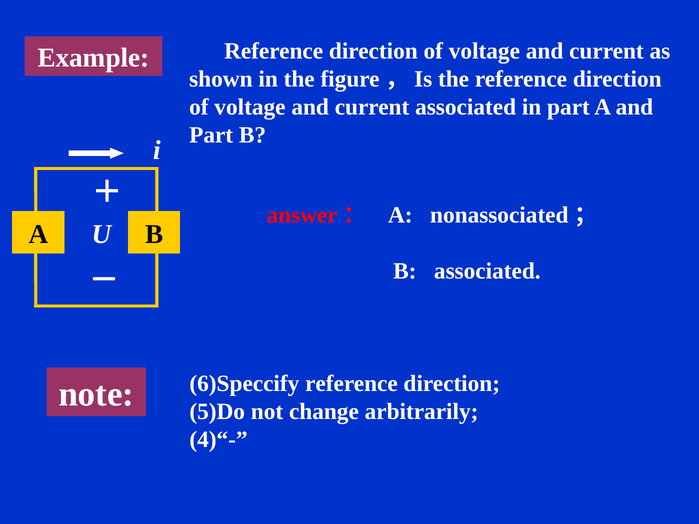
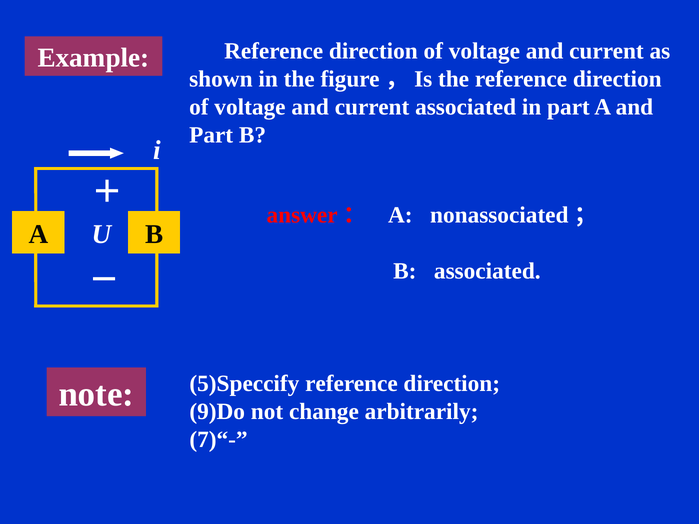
6)Speccify: 6)Speccify -> 5)Speccify
5)Do: 5)Do -> 9)Do
4)“-: 4)“- -> 7)“-
